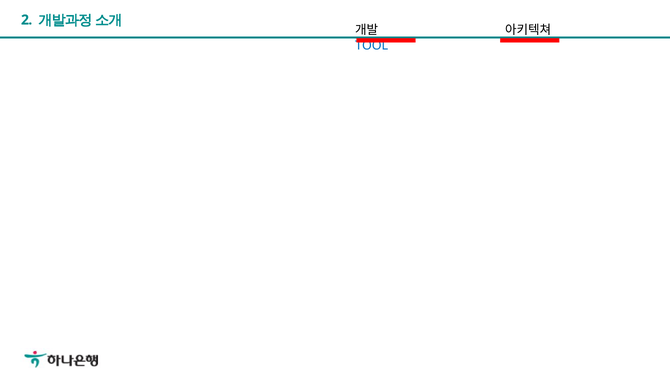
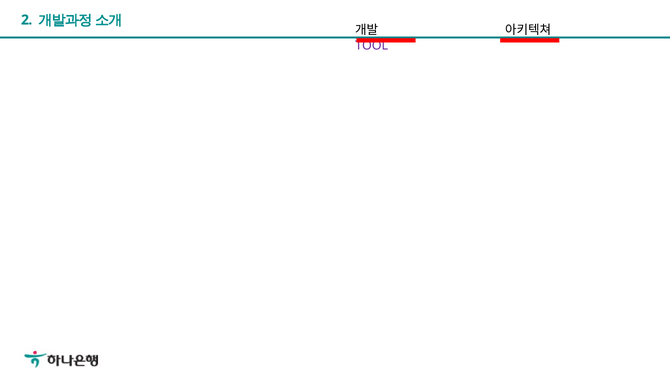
TOOL colour: blue -> purple
